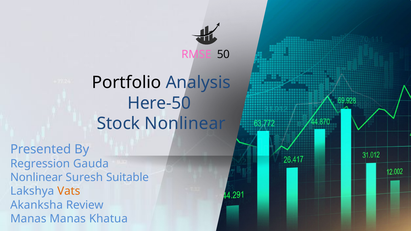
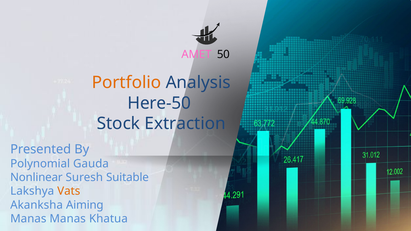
RMSE: RMSE -> AMET
Portfolio colour: black -> orange
Stock Nonlinear: Nonlinear -> Extraction
Regression: Regression -> Polynomial
Review: Review -> Aiming
